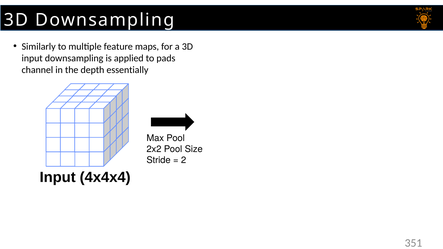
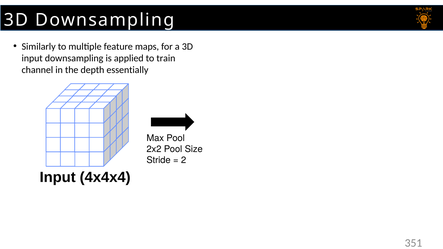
pads: pads -> train
